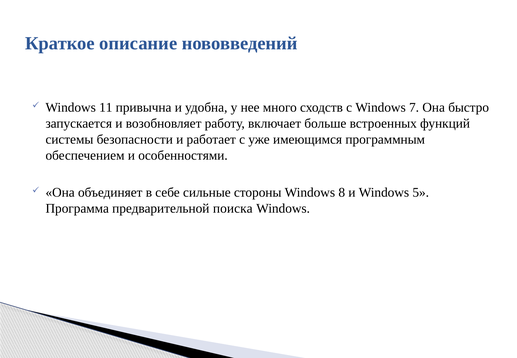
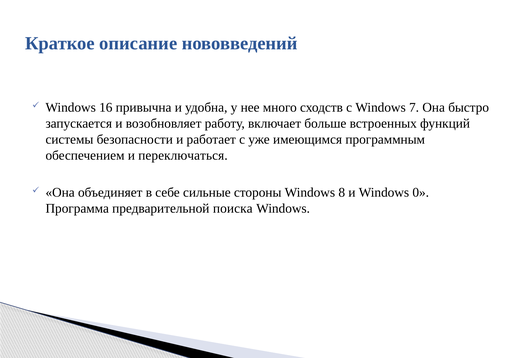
11: 11 -> 16
особенностями: особенностями -> переключаться
5: 5 -> 0
